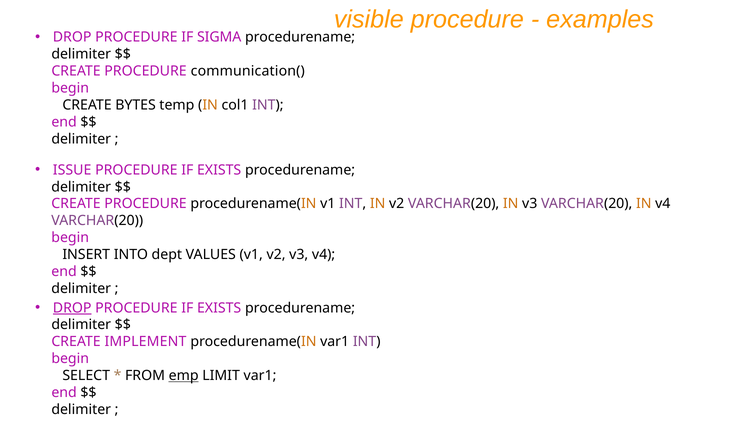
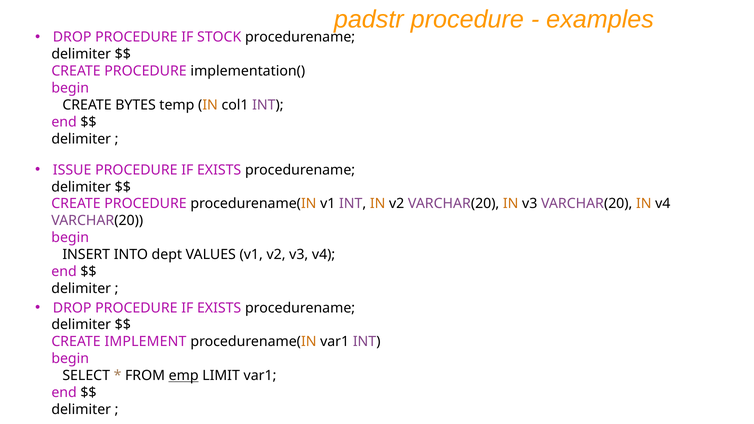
visible: visible -> padstr
SIGMA: SIGMA -> STOCK
communication(: communication( -> implementation(
DROP at (72, 308) underline: present -> none
